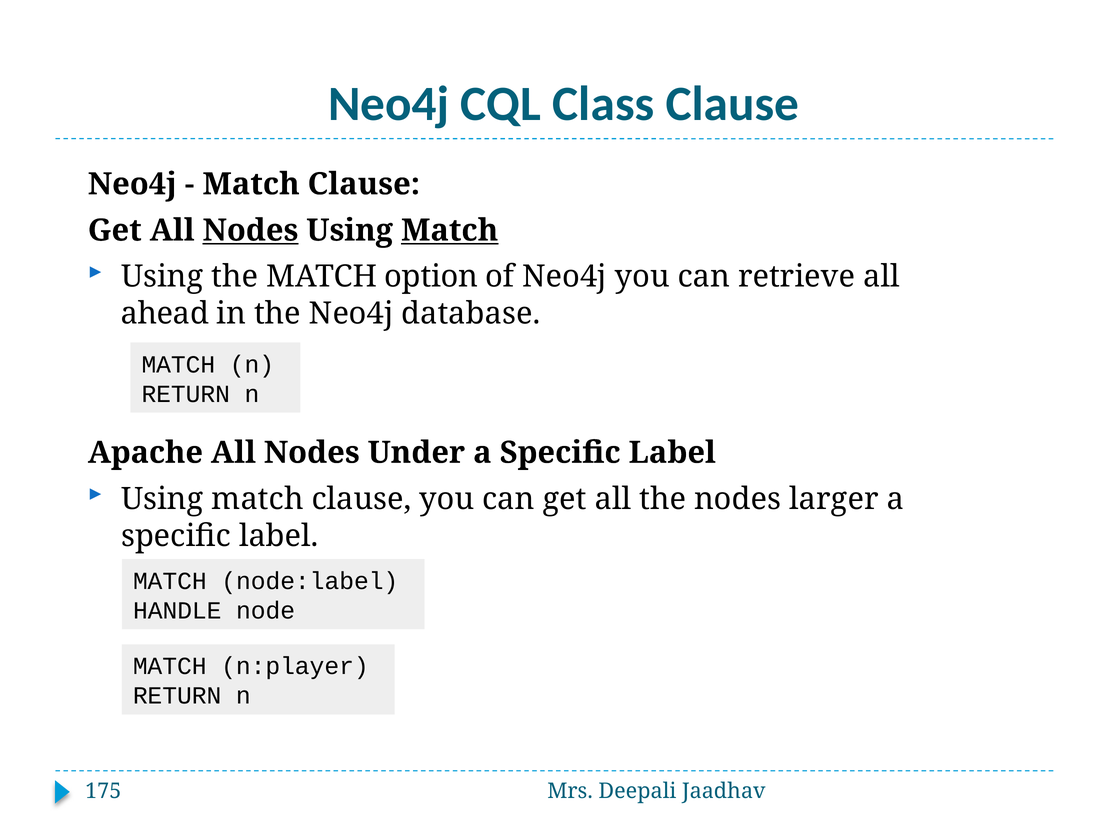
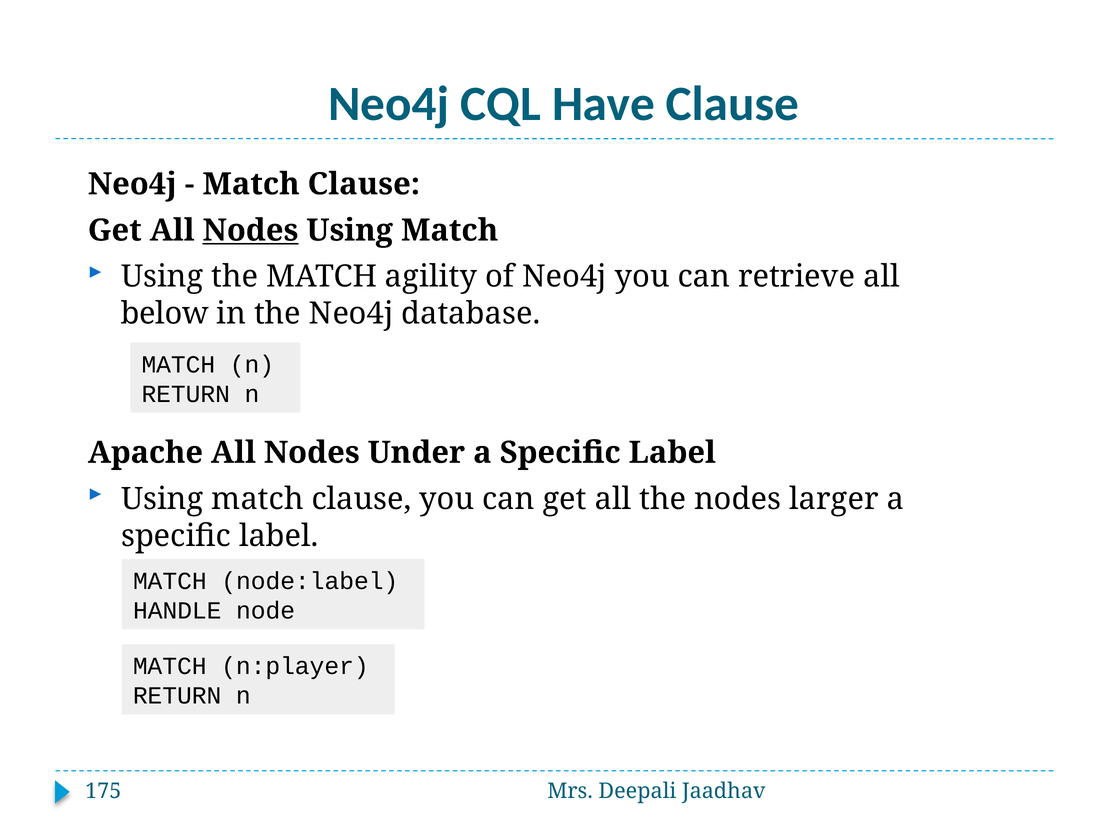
Class: Class -> Have
Match at (450, 230) underline: present -> none
option: option -> agility
ahead: ahead -> below
